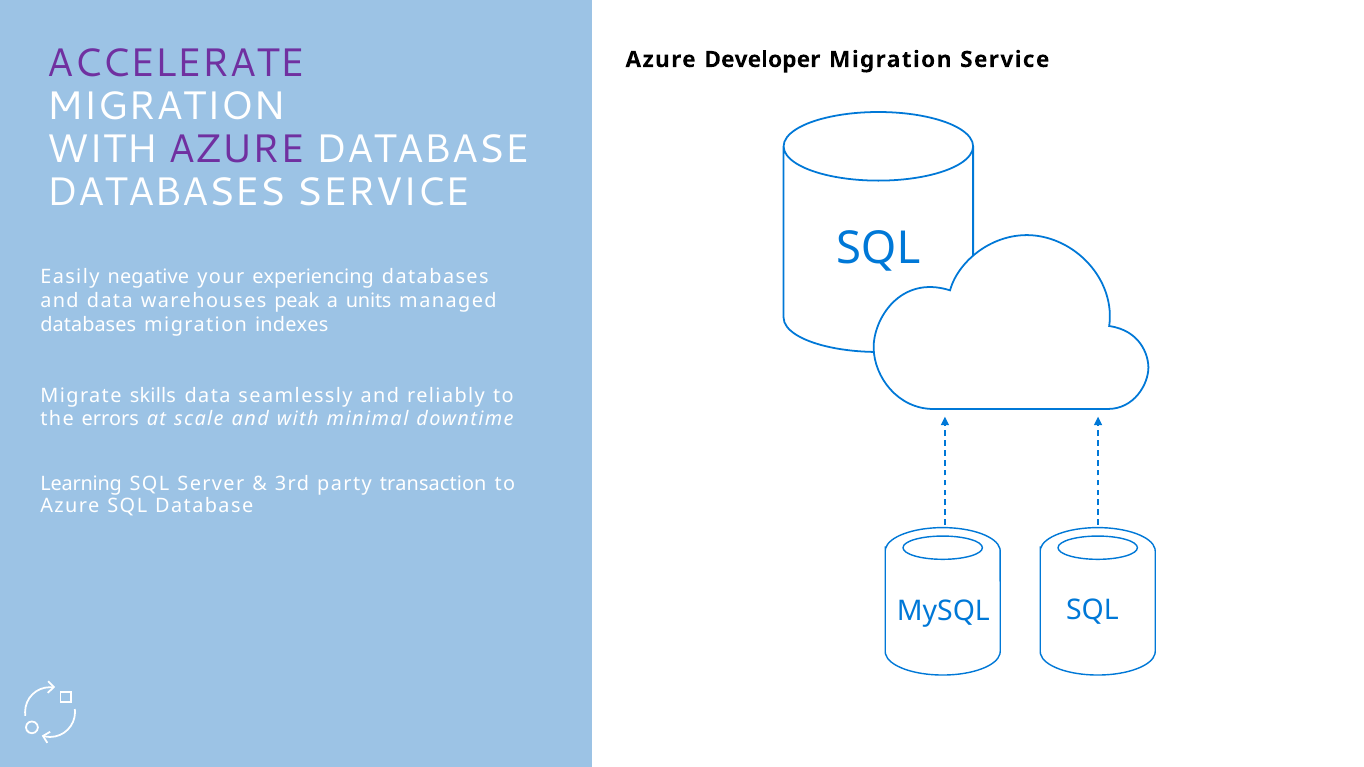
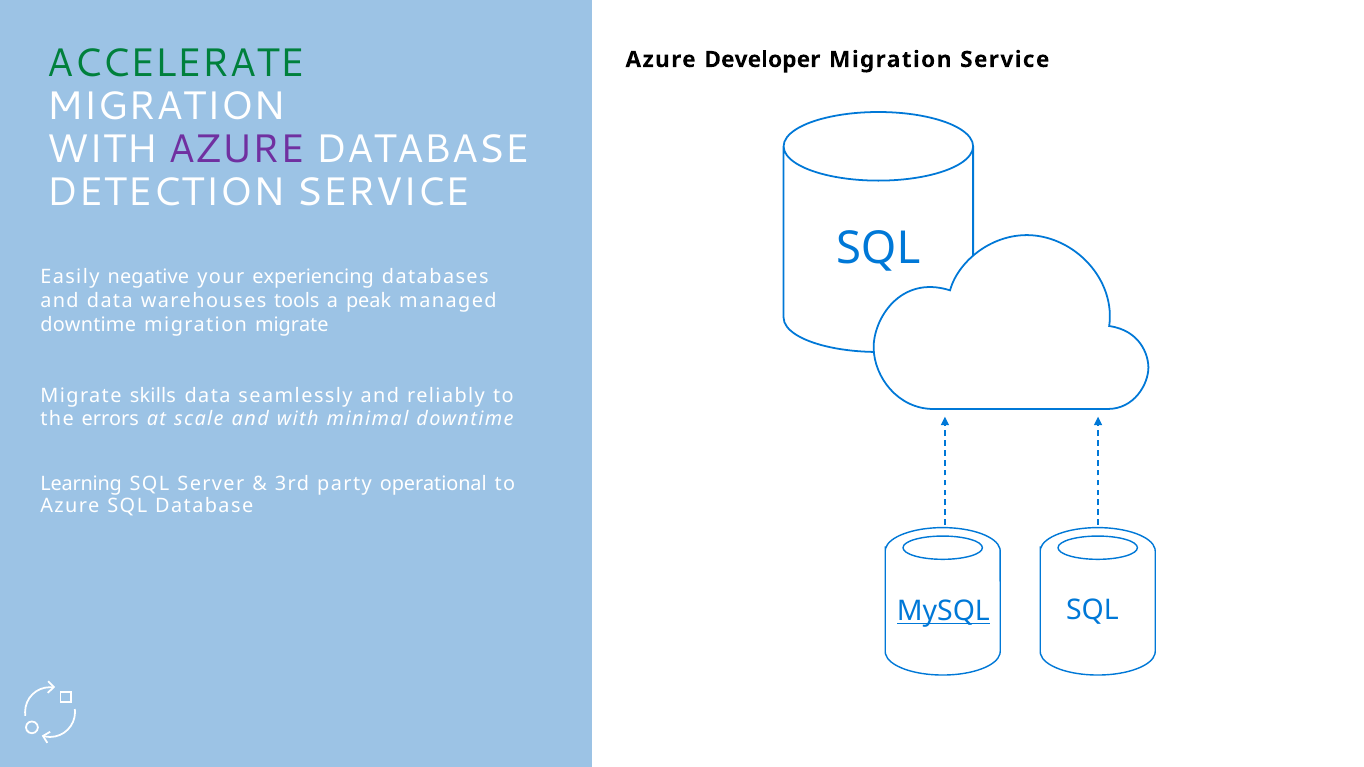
ACCELERATE colour: purple -> green
DATABASES at (166, 193): DATABASES -> DETECTION
peak: peak -> tools
units: units -> peak
databases at (88, 325): databases -> downtime
migration indexes: indexes -> migrate
transaction: transaction -> operational
MySQL underline: none -> present
